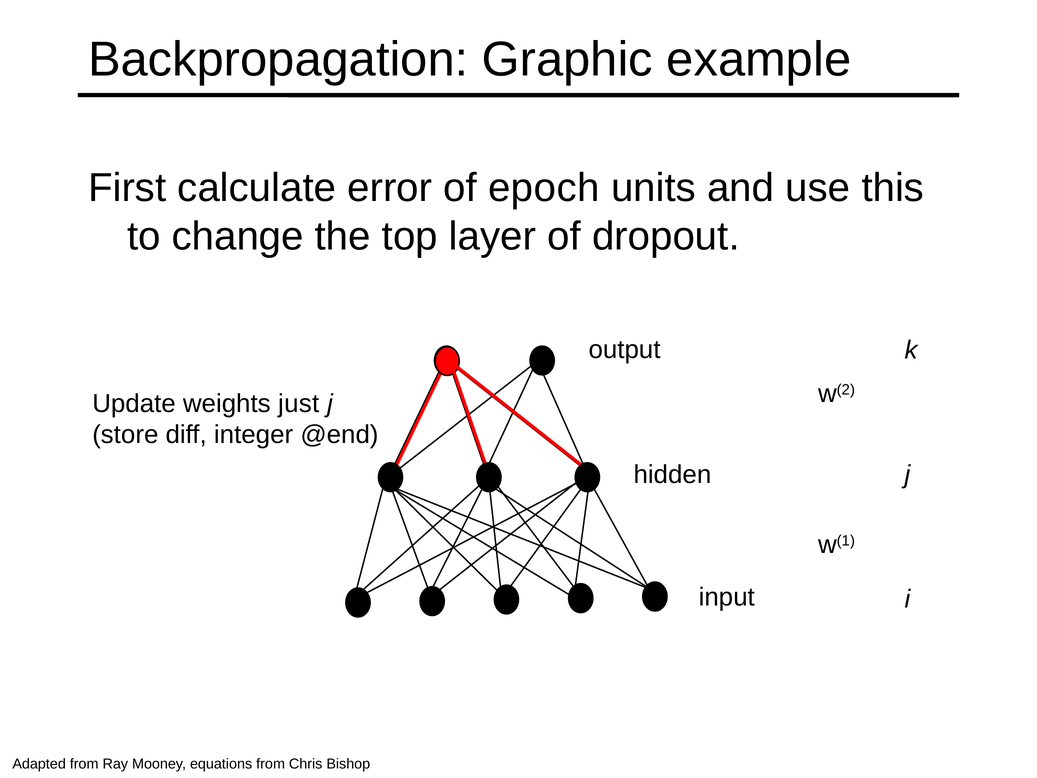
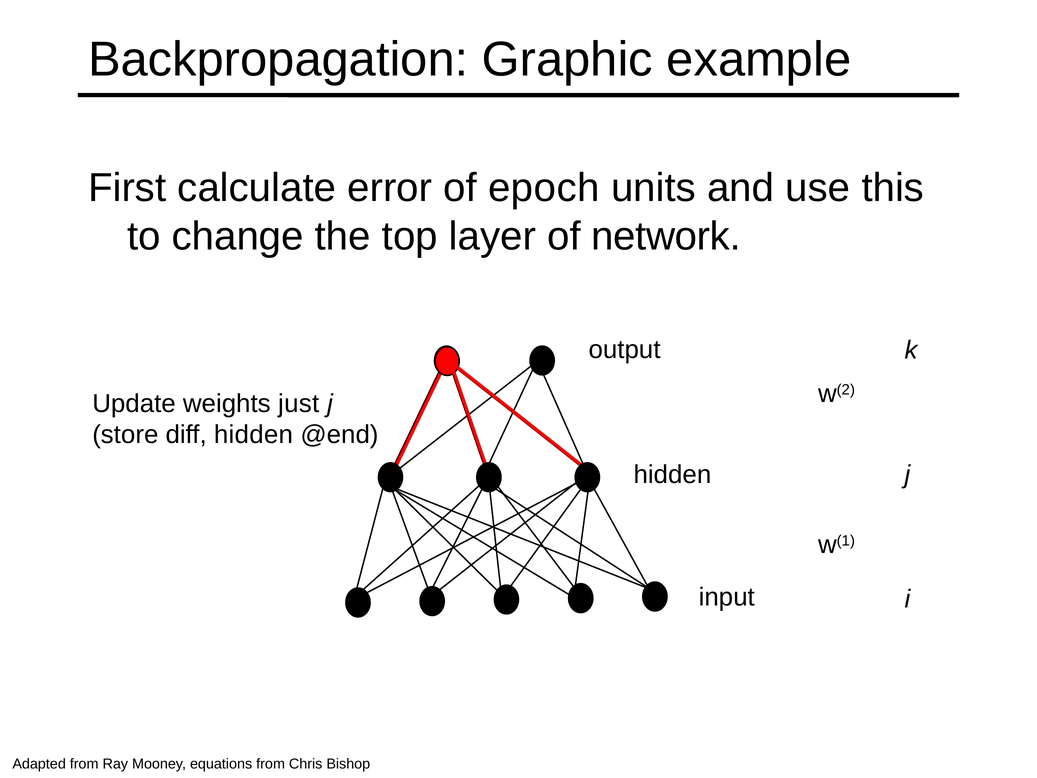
dropout: dropout -> network
diff integer: integer -> hidden
